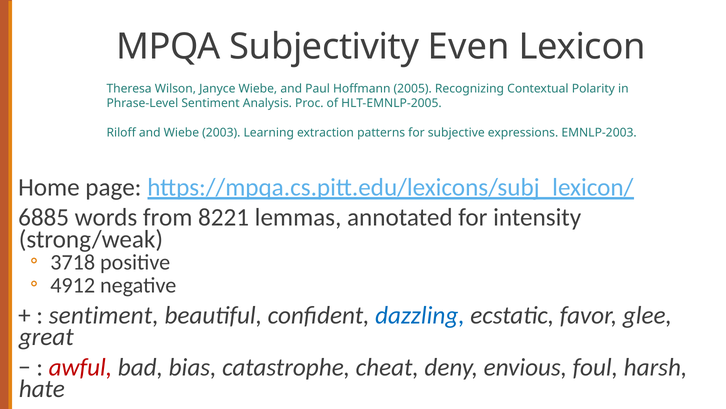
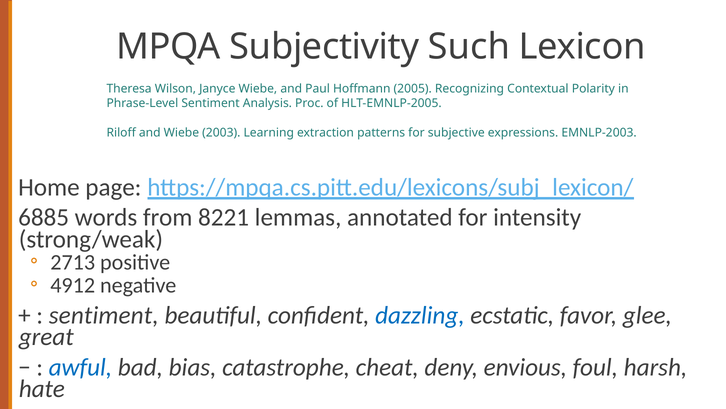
Even: Even -> Such
3718: 3718 -> 2713
awful colour: red -> blue
